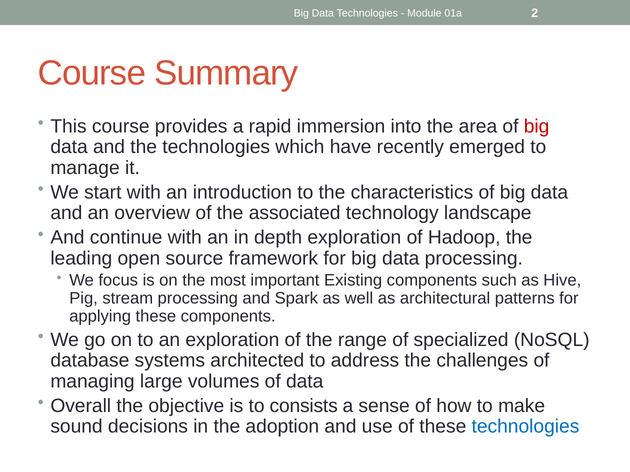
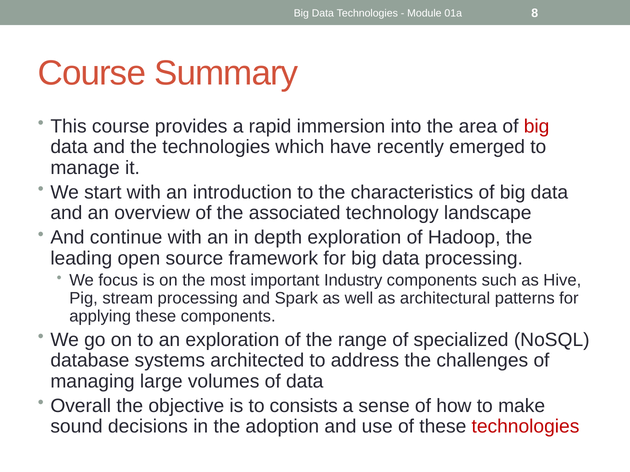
2: 2 -> 8
Existing: Existing -> Industry
technologies at (525, 427) colour: blue -> red
